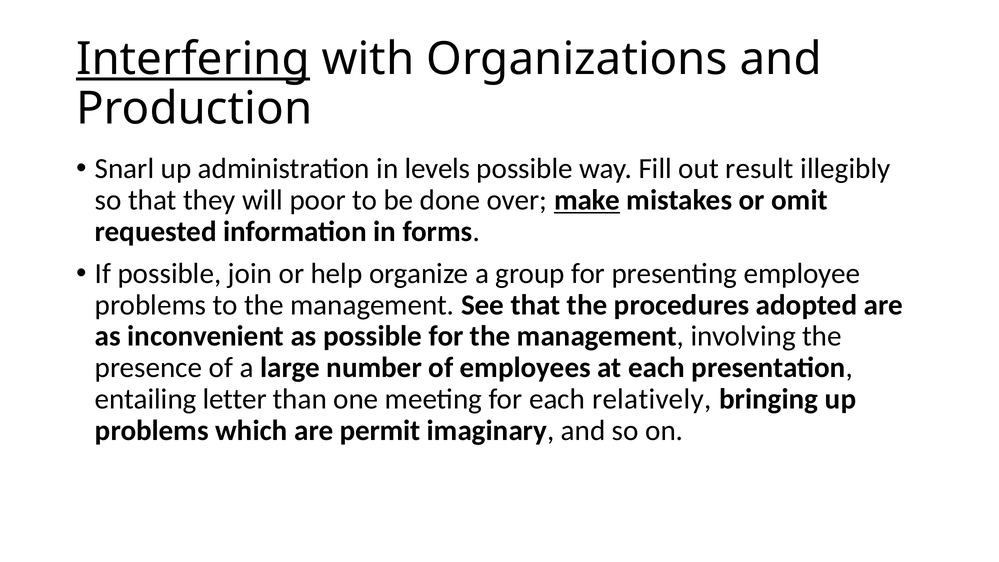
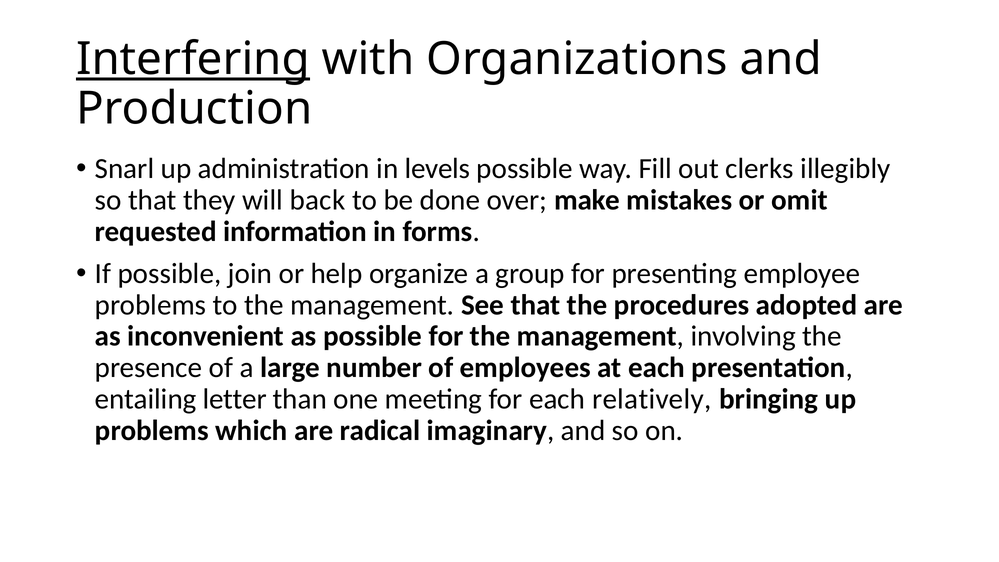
result: result -> clerks
poor: poor -> back
make underline: present -> none
permit: permit -> radical
